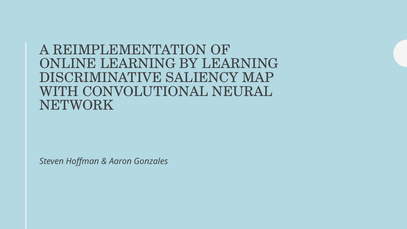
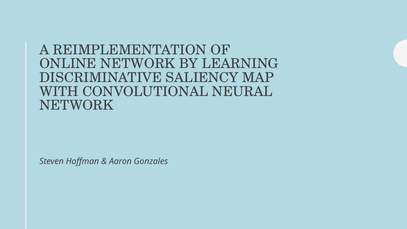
ONLINE LEARNING: LEARNING -> NETWORK
